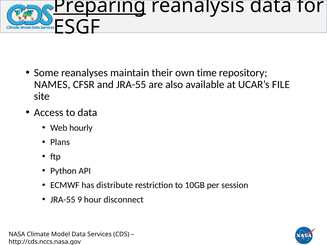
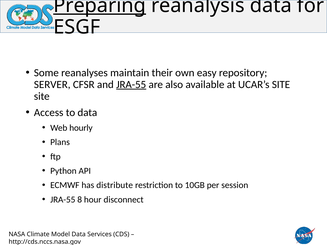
time: time -> easy
NAMES: NAMES -> SERVER
JRA-55 at (131, 85) underline: none -> present
UCAR’s FILE: FILE -> SITE
9: 9 -> 8
